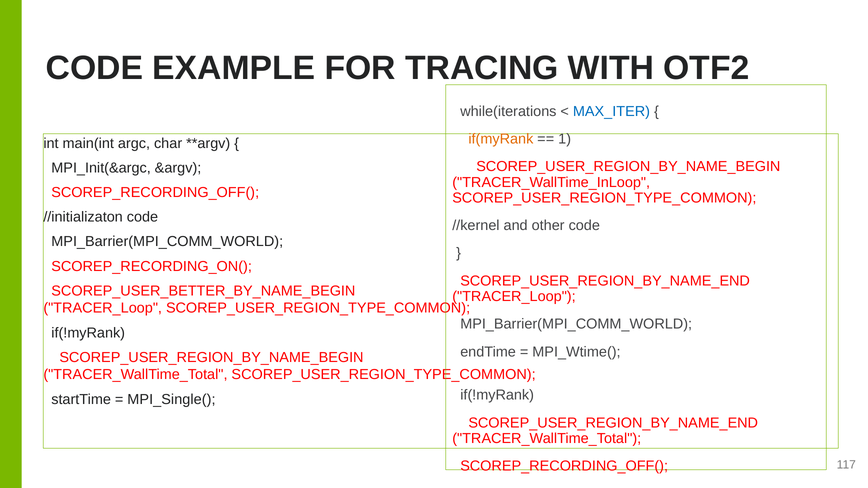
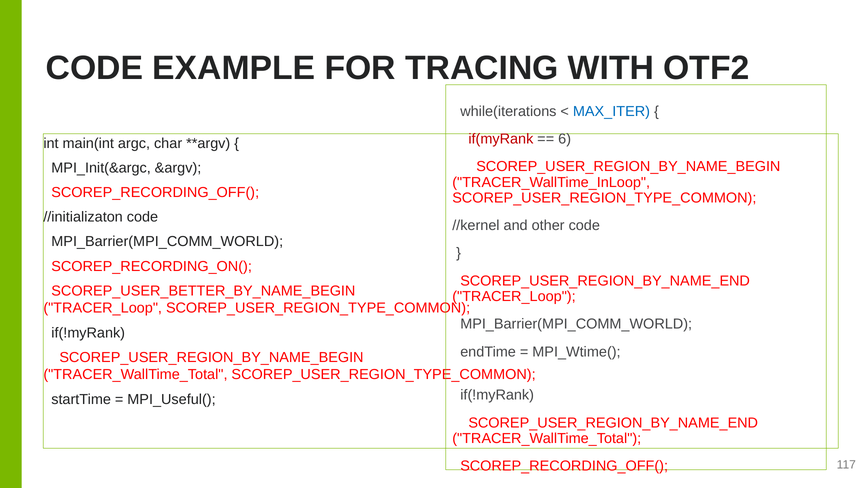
if(myRank colour: orange -> red
1: 1 -> 6
MPI_Single(: MPI_Single( -> MPI_Useful(
